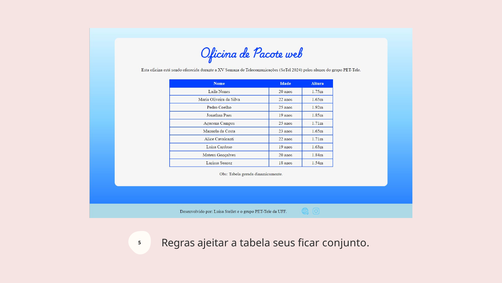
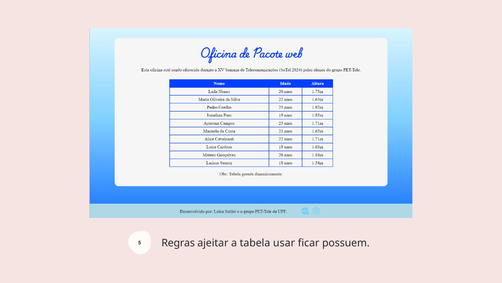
seus: seus -> usar
conjunto: conjunto -> possuem
